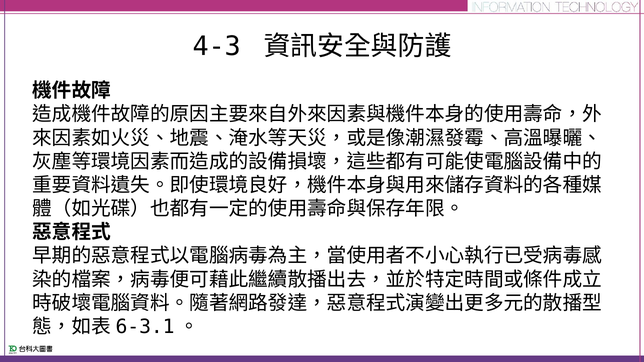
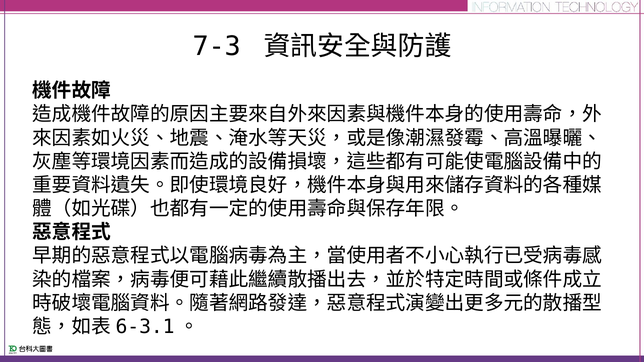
4-3: 4-3 -> 7-3
